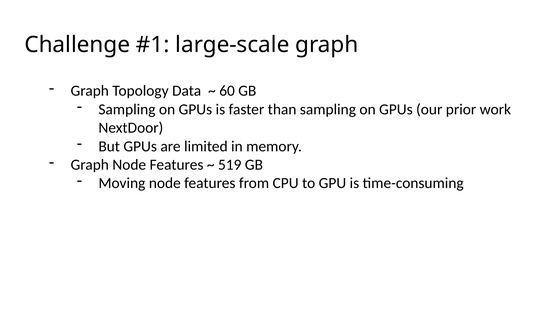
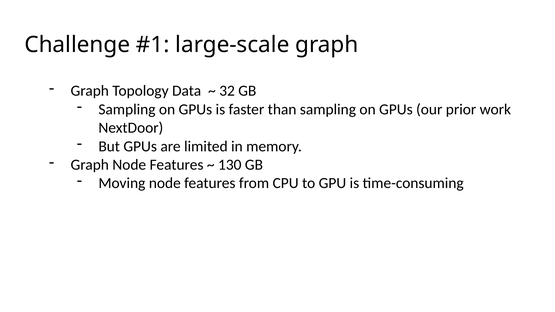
60: 60 -> 32
519: 519 -> 130
